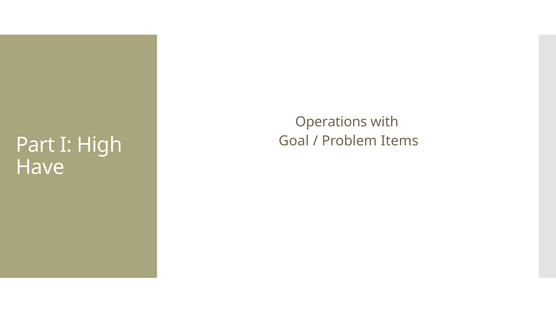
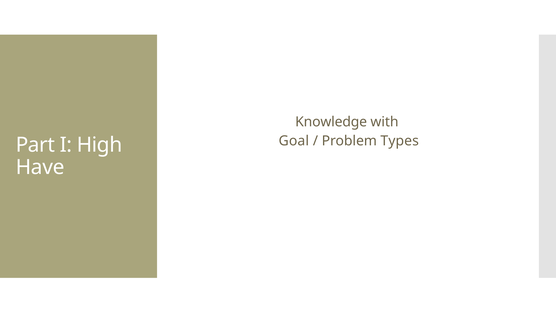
Operations: Operations -> Knowledge
Items: Items -> Types
